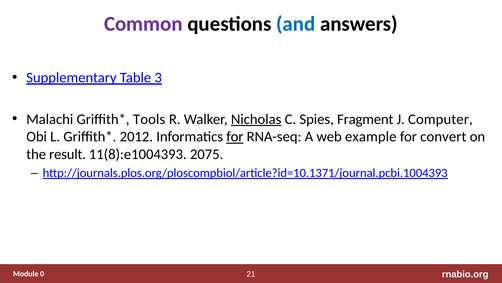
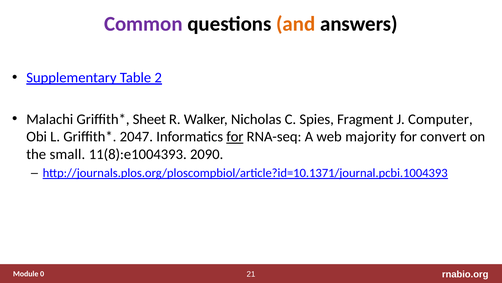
and colour: blue -> orange
3: 3 -> 2
Tools: Tools -> Sheet
Nicholas underline: present -> none
2012: 2012 -> 2047
example: example -> majority
result: result -> small
2075: 2075 -> 2090
